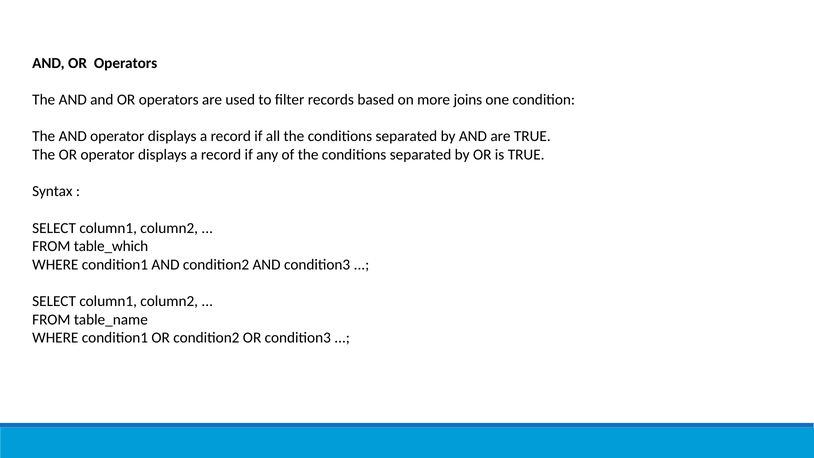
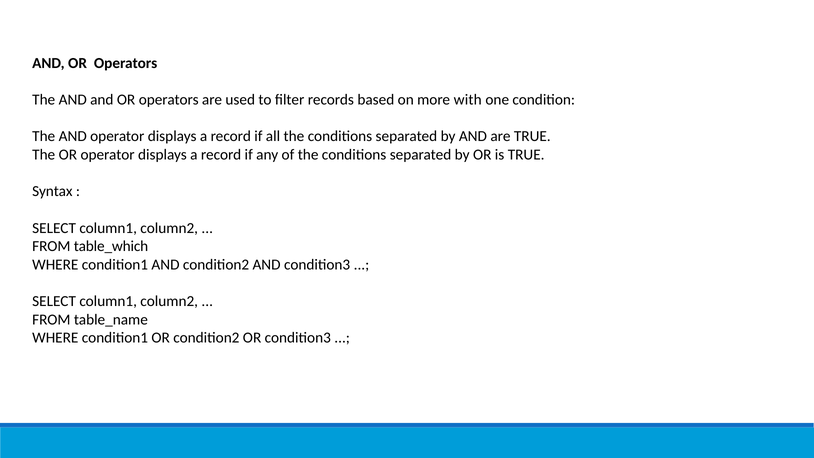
joins: joins -> with
